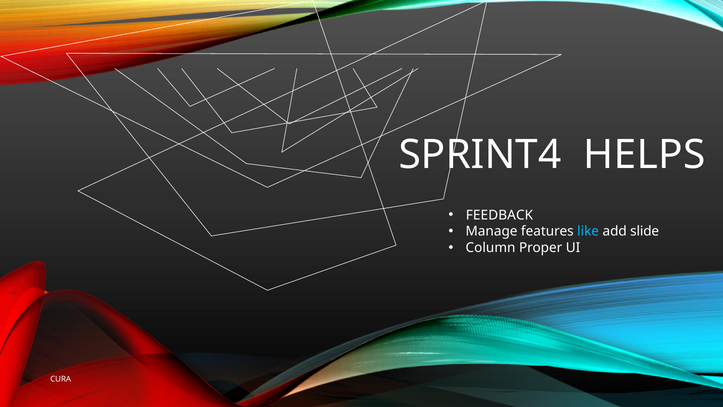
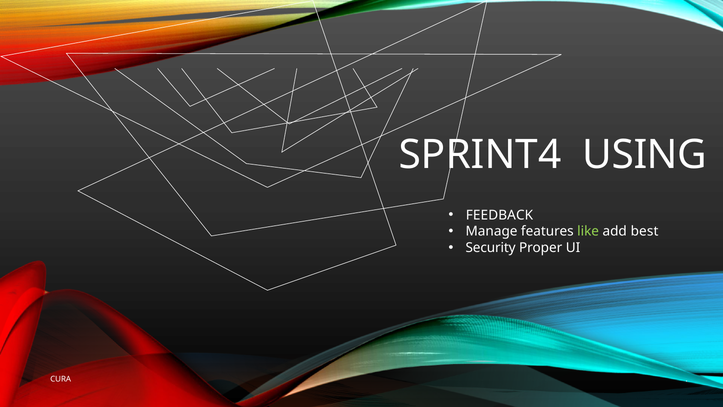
HELPS: HELPS -> USING
like colour: light blue -> light green
slide: slide -> best
Column: Column -> Security
